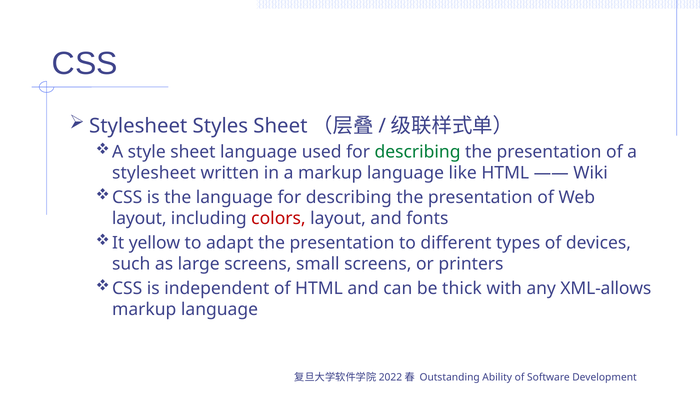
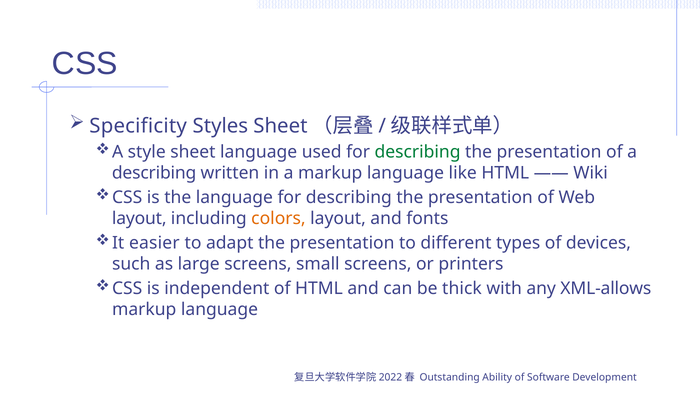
Stylesheet at (138, 126): Stylesheet -> Specificity
stylesheet at (154, 173): stylesheet -> describing
colors colour: red -> orange
yellow: yellow -> easier
